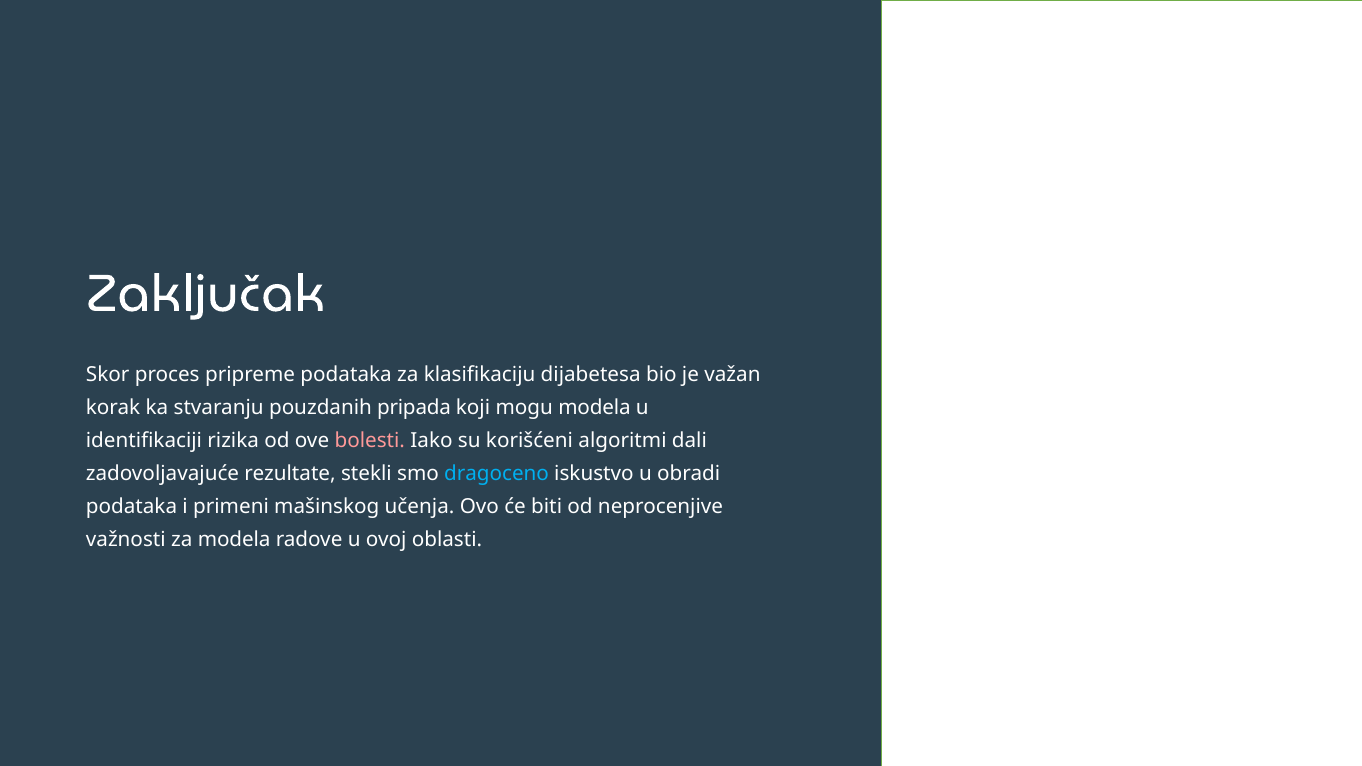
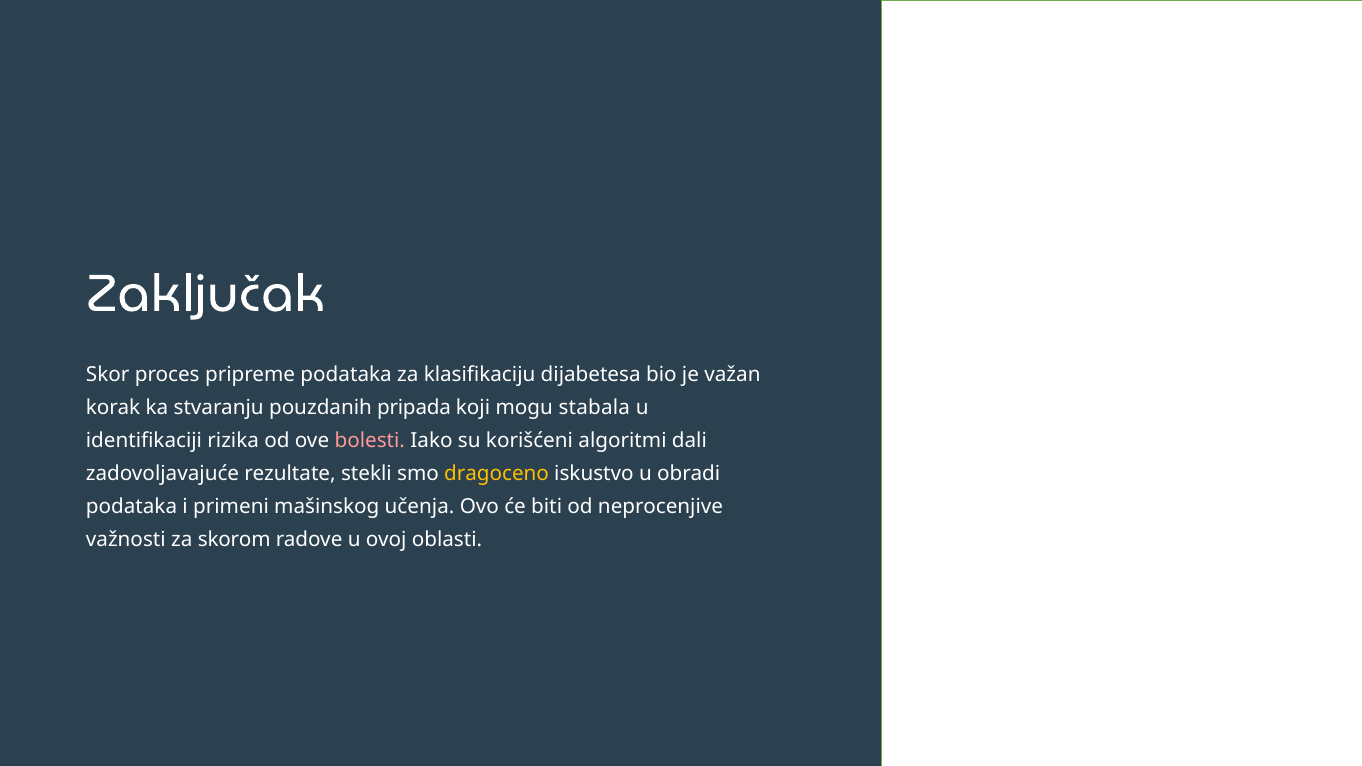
mogu modela: modela -> stabala
dragoceno colour: light blue -> yellow
za modela: modela -> skorom
